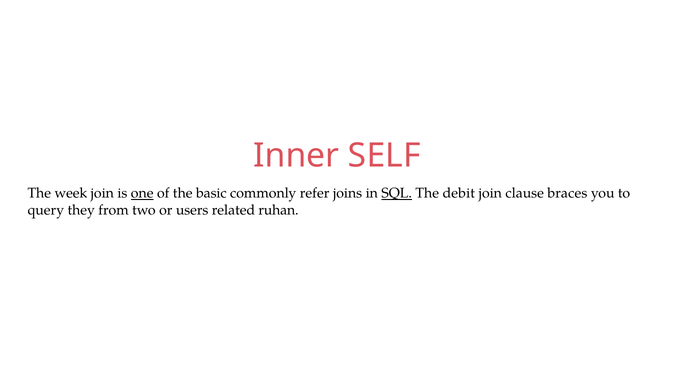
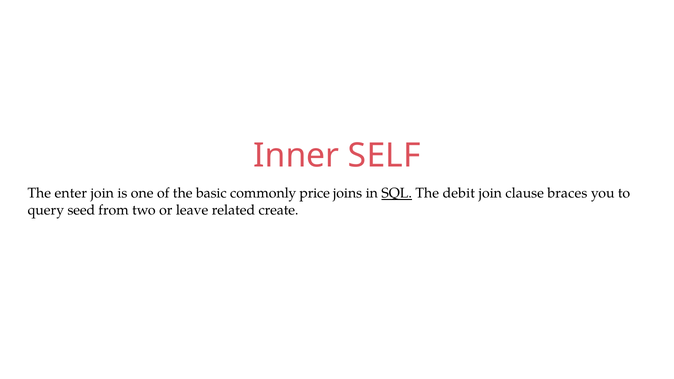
week: week -> enter
one underline: present -> none
refer: refer -> price
they: they -> seed
users: users -> leave
ruhan: ruhan -> create
